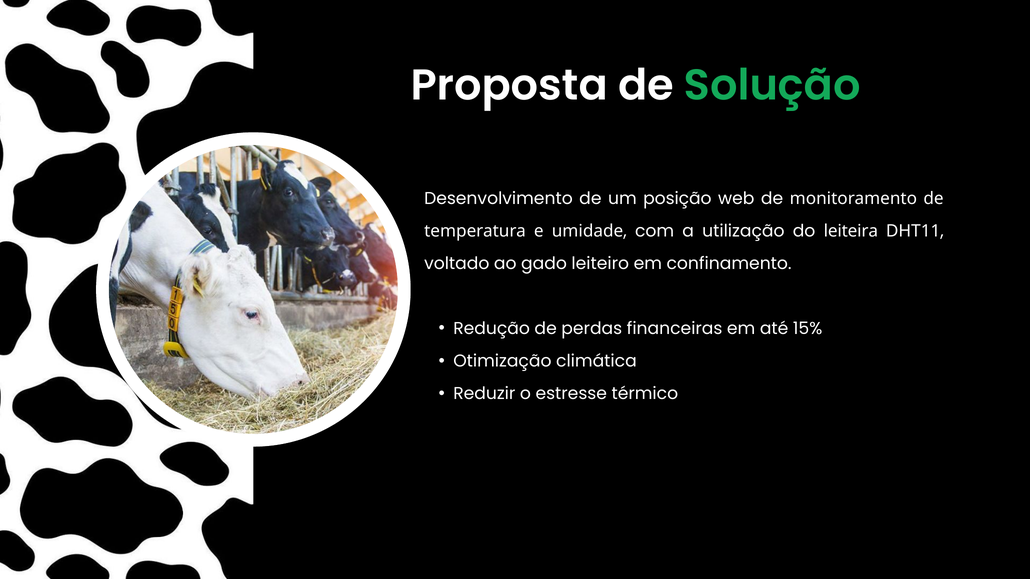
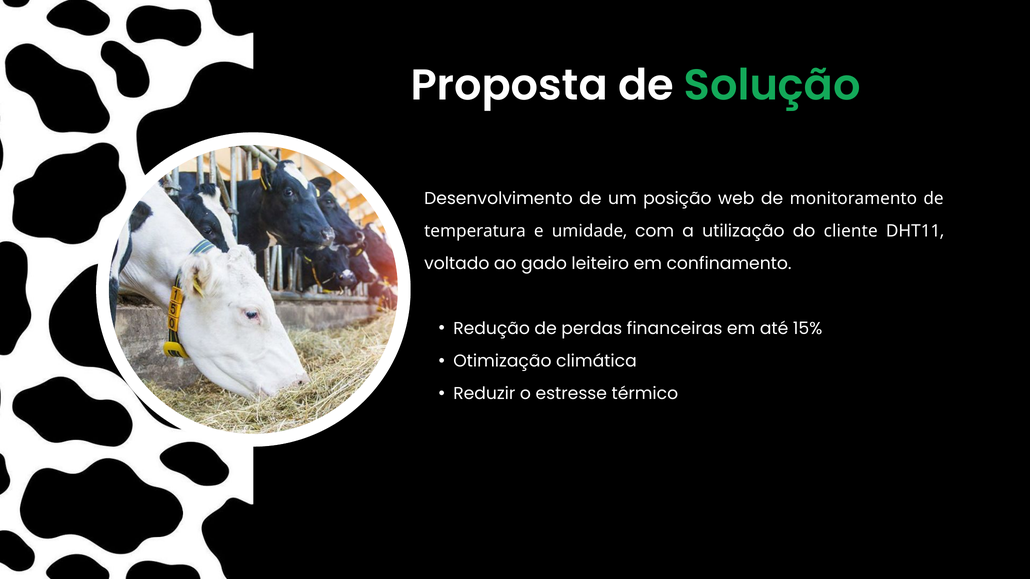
leiteira: leiteira -> cliente
